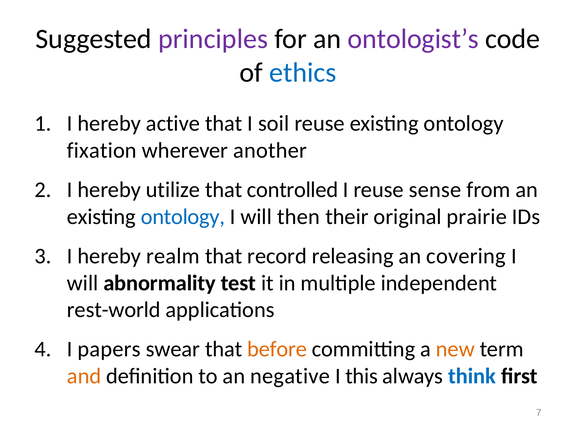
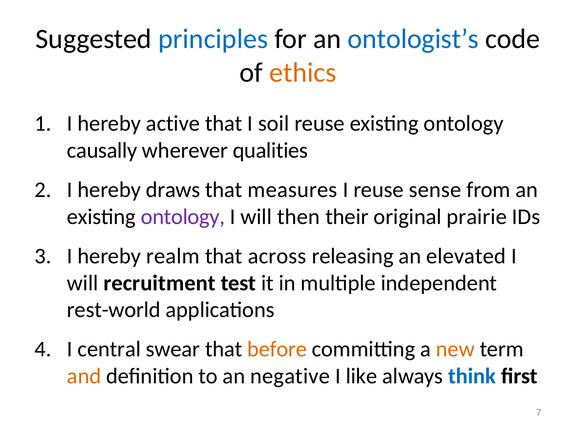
principles colour: purple -> blue
ontologist’s colour: purple -> blue
ethics colour: blue -> orange
fixation: fixation -> causally
another: another -> qualities
utilize: utilize -> draws
controlled: controlled -> measures
ontology at (183, 217) colour: blue -> purple
record: record -> across
covering: covering -> elevated
abnormality: abnormality -> recruitment
papers: papers -> central
this: this -> like
